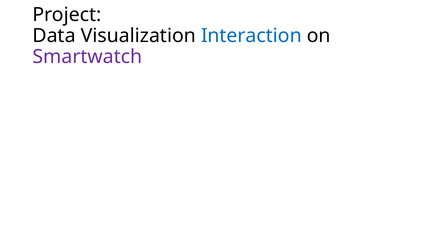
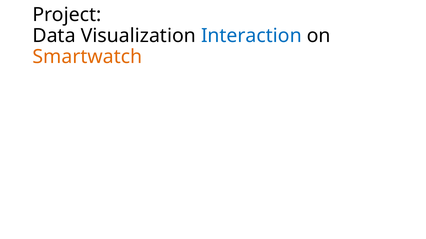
Smartwatch colour: purple -> orange
